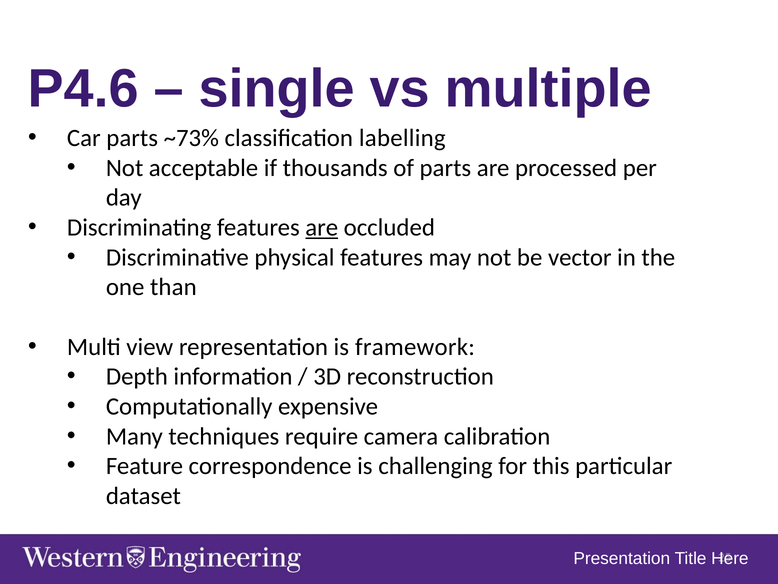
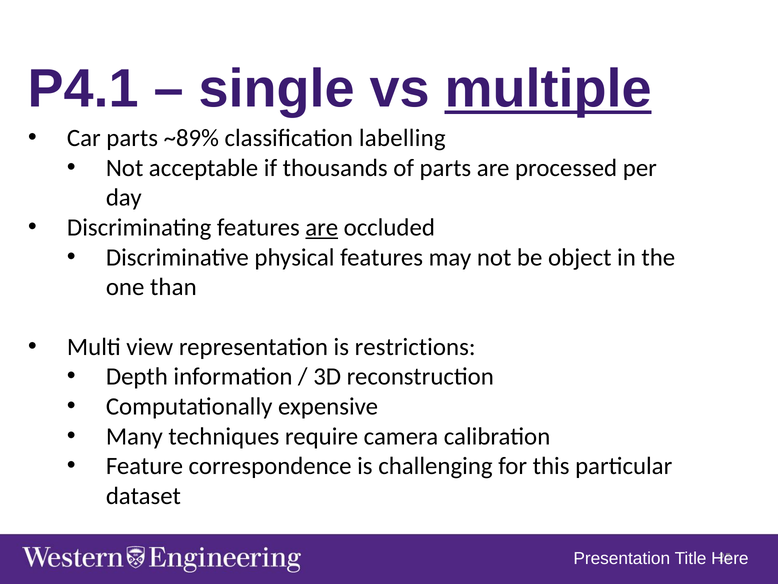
P4.6: P4.6 -> P4.1
multiple underline: none -> present
~73%: ~73% -> ~89%
vector: vector -> object
framework: framework -> restrictions
